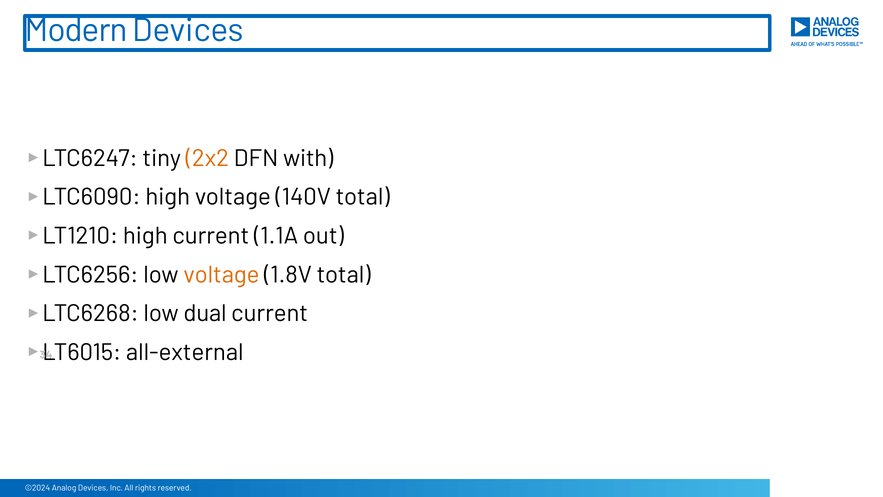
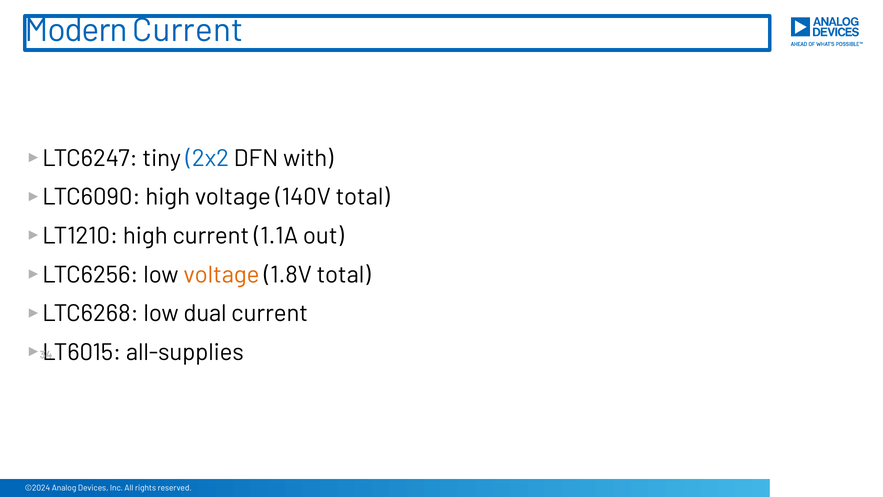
Modern Devices: Devices -> Current
2x2 colour: orange -> blue
all-external: all-external -> all-supplies
